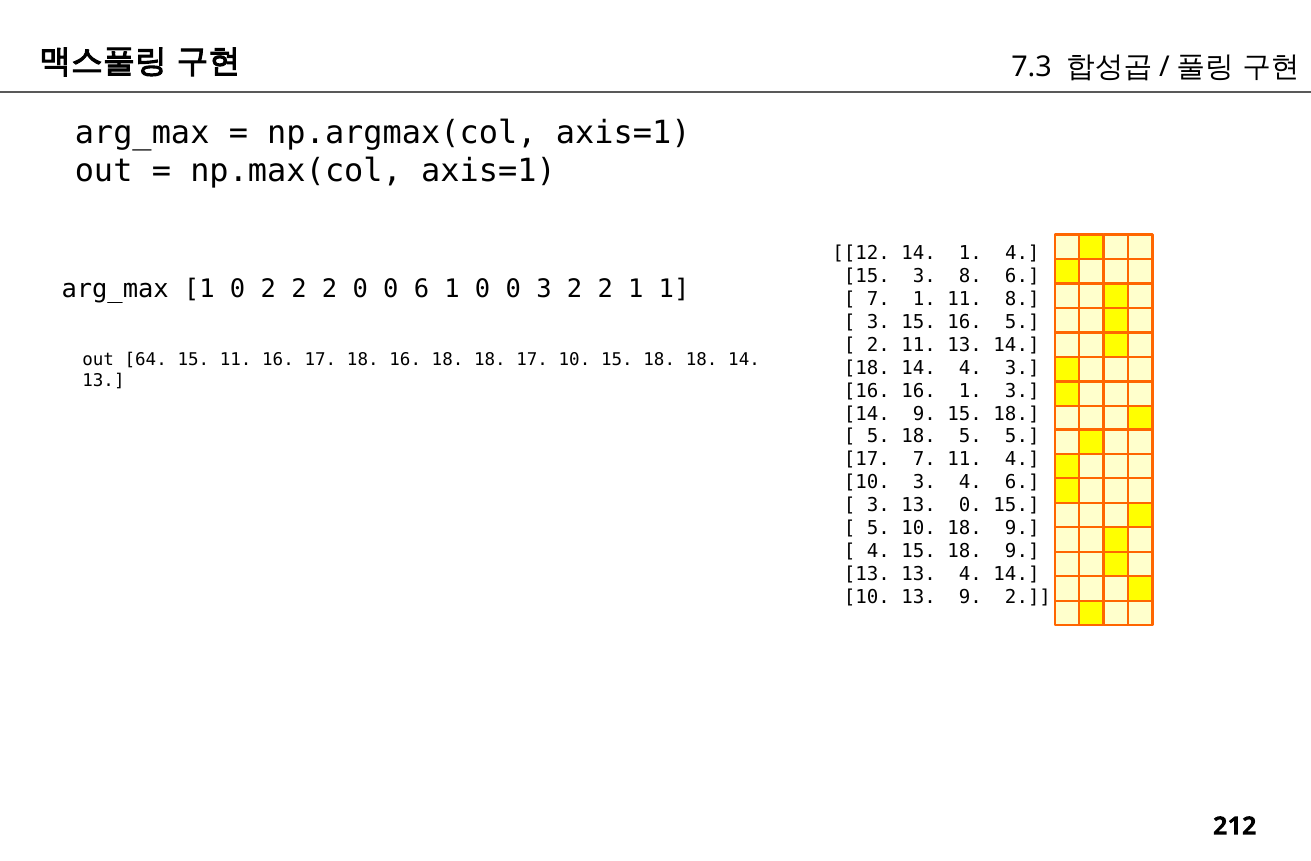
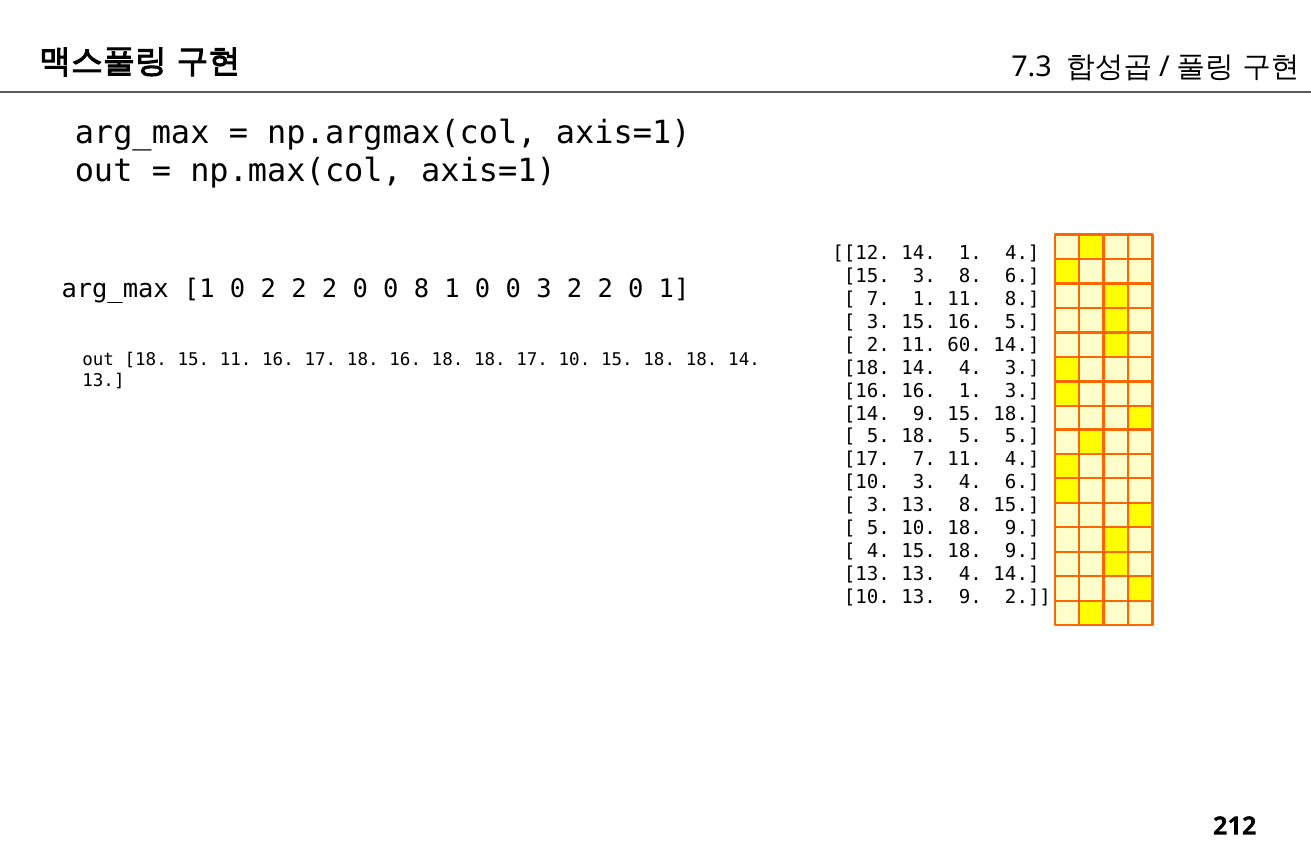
0 6: 6 -> 8
3 2 2 1: 1 -> 0
11 13: 13 -> 60
out 64: 64 -> 18
13 0: 0 -> 8
